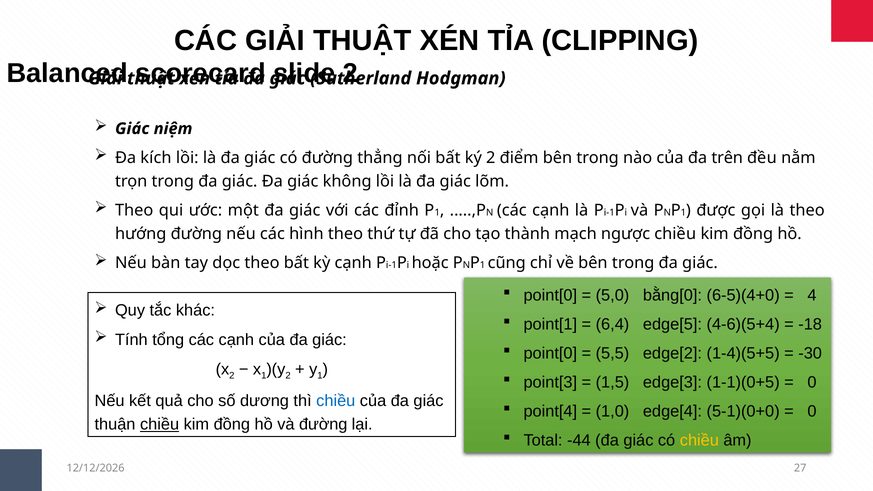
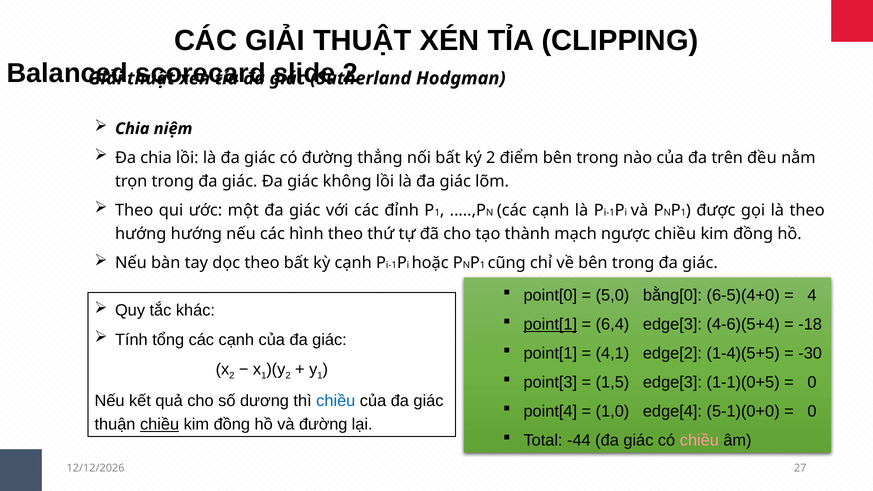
Giác at (132, 129): Giác -> Chia
Đa kích: kích -> chia
hướng đường: đường -> hướng
point[1 at (550, 324) underline: none -> present
6,4 edge[5: edge[5 -> edge[3
point[0 at (550, 353): point[0 -> point[1
5,5: 5,5 -> 4,1
chiều at (699, 441) colour: yellow -> pink
